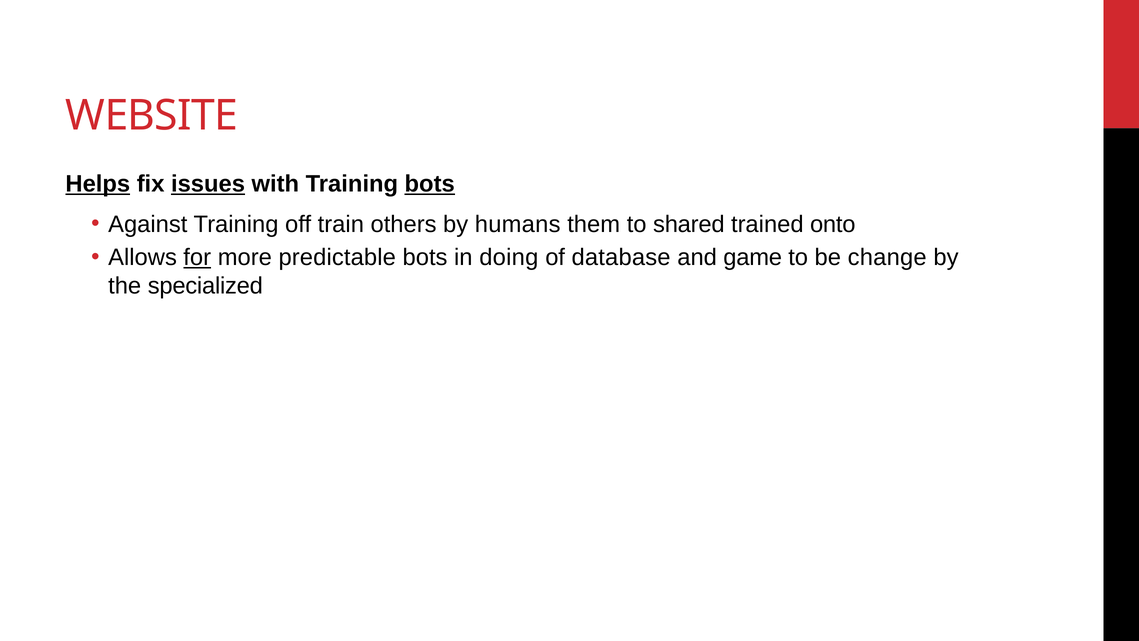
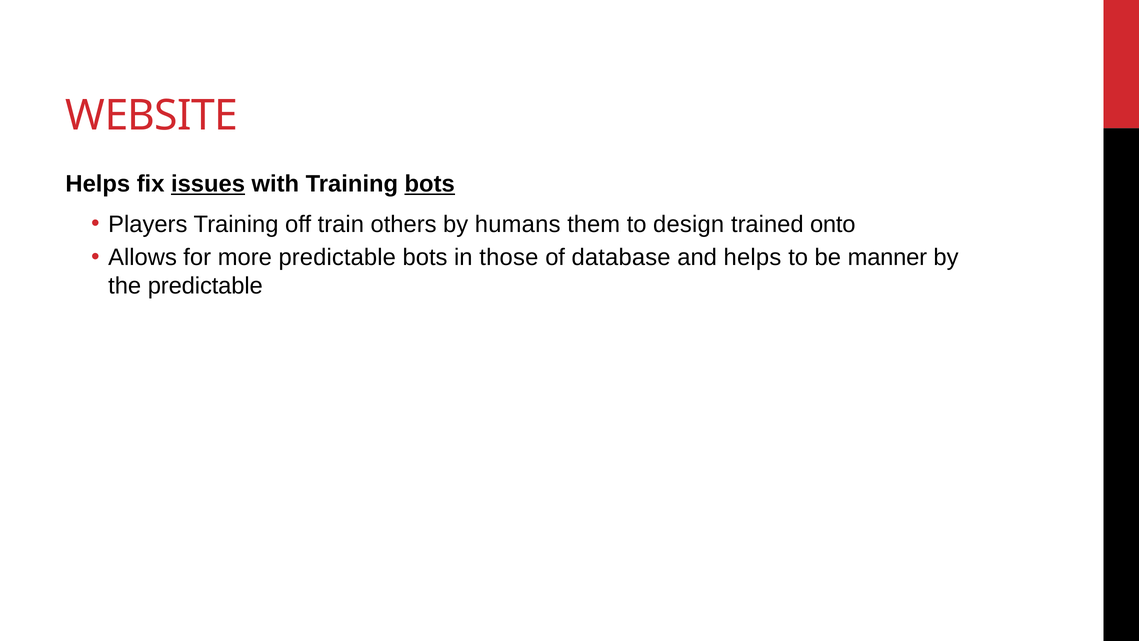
Helps at (98, 184) underline: present -> none
Against: Against -> Players
shared: shared -> design
for underline: present -> none
doing: doing -> those
and game: game -> helps
change: change -> manner
the specialized: specialized -> predictable
